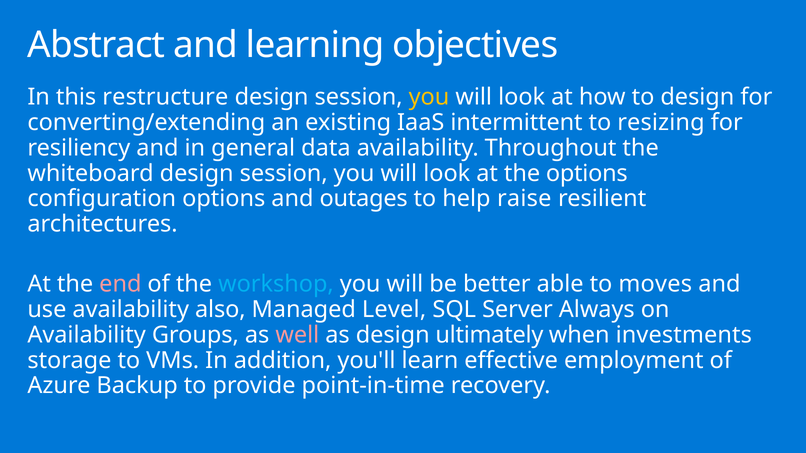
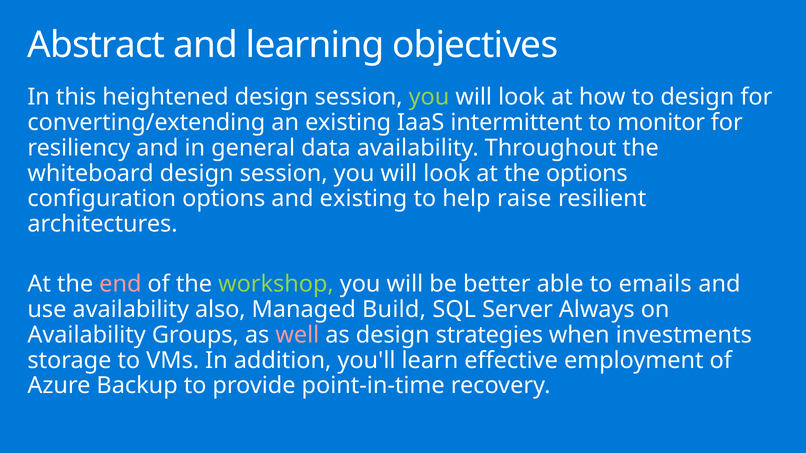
restructure: restructure -> heightened
you at (429, 97) colour: yellow -> light green
resizing: resizing -> monitor
and outages: outages -> existing
workshop colour: light blue -> light green
moves: moves -> emails
Level: Level -> Build
ultimately: ultimately -> strategies
